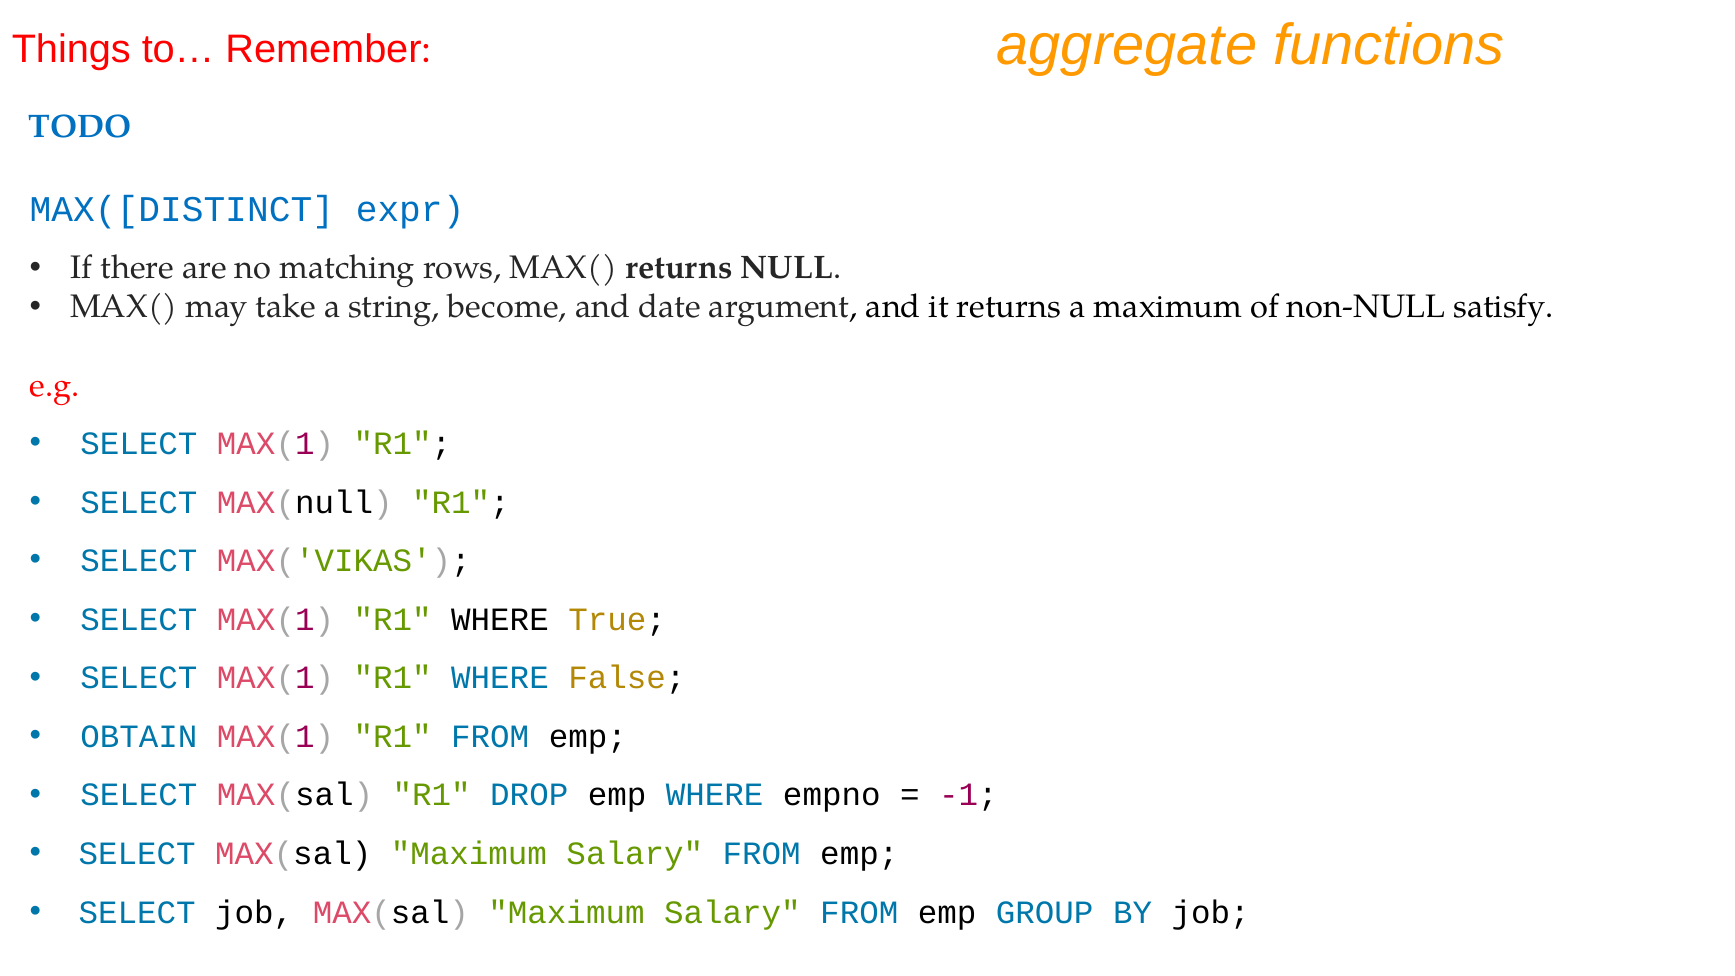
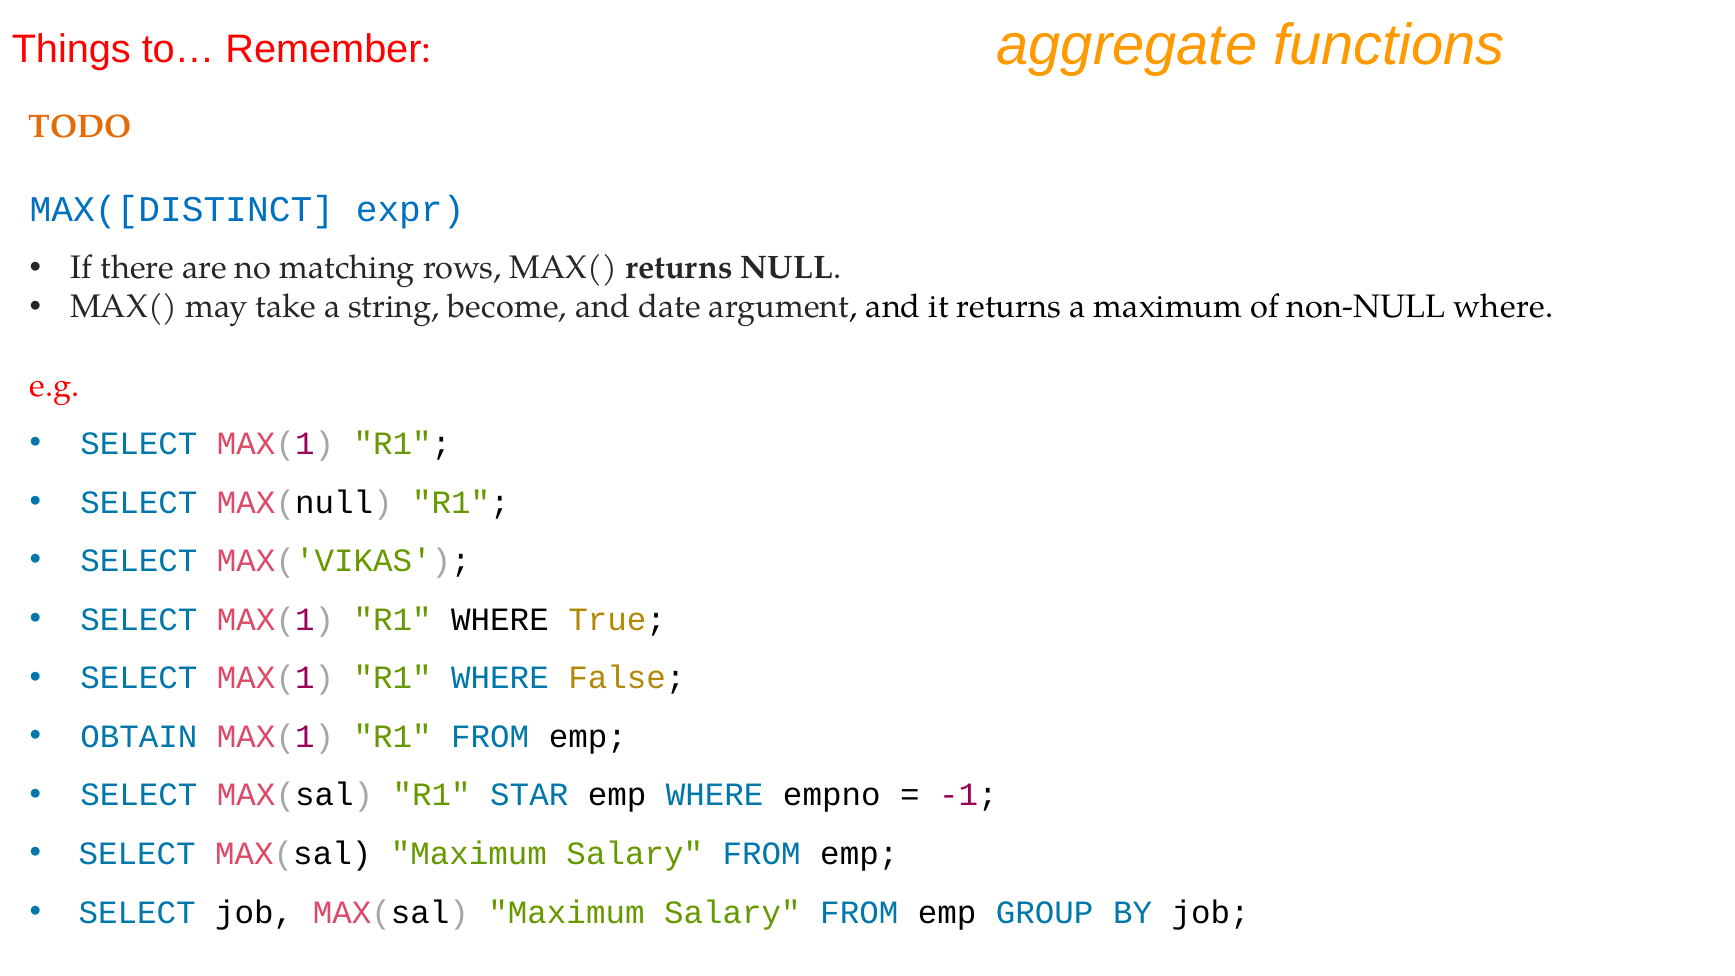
TODO colour: blue -> orange
non-NULL satisfy: satisfy -> where
DROP: DROP -> STAR
